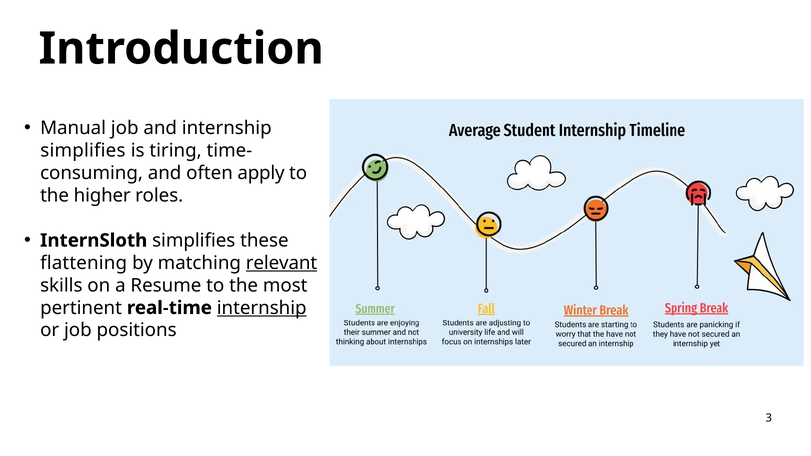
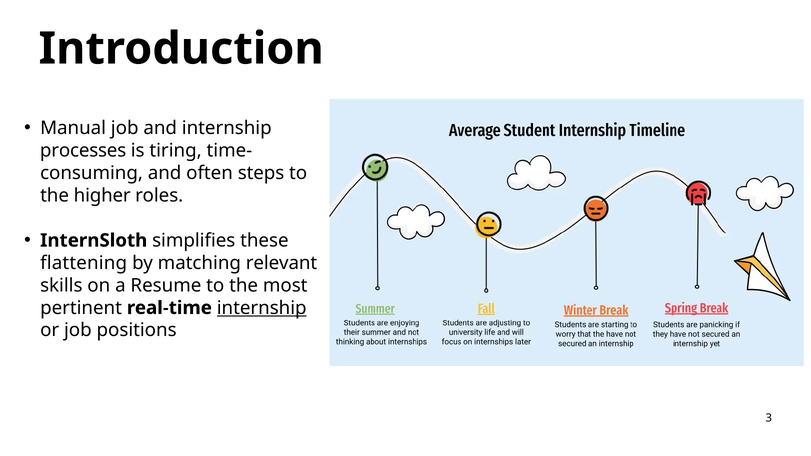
simplifies at (83, 151): simplifies -> processes
apply: apply -> steps
relevant underline: present -> none
